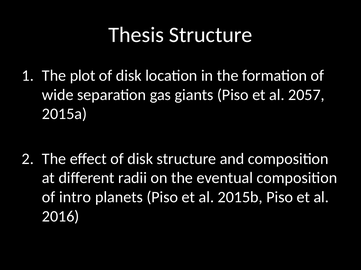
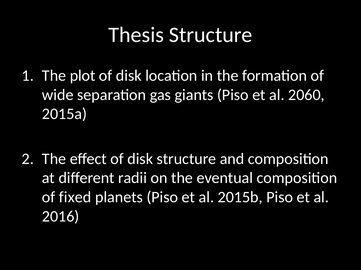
2057: 2057 -> 2060
intro: intro -> fixed
